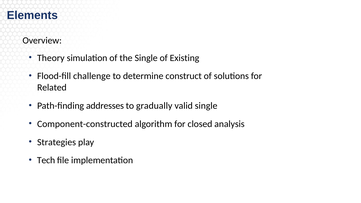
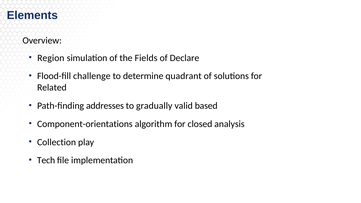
Theory: Theory -> Region
the Single: Single -> Fields
Existing: Existing -> Declare
construct: construct -> quadrant
valid single: single -> based
Component-constructed: Component-constructed -> Component-orientations
Strategies: Strategies -> Collection
